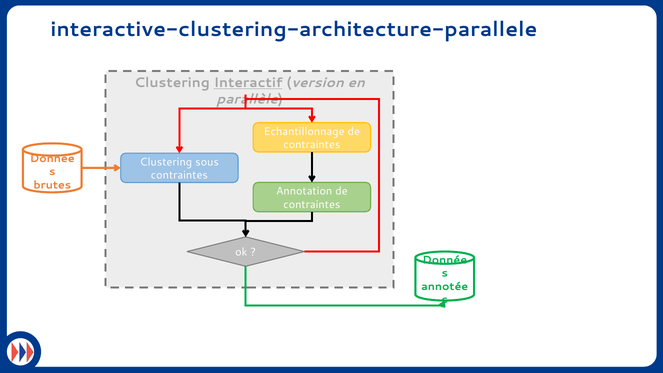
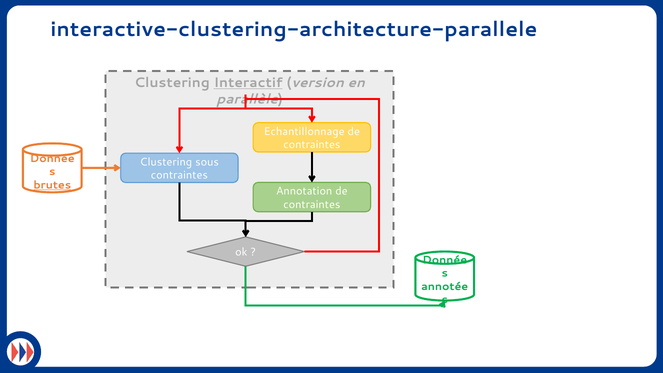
brutes underline: none -> present
